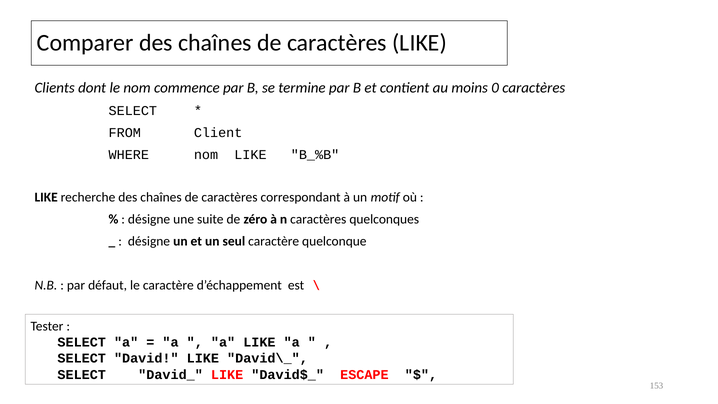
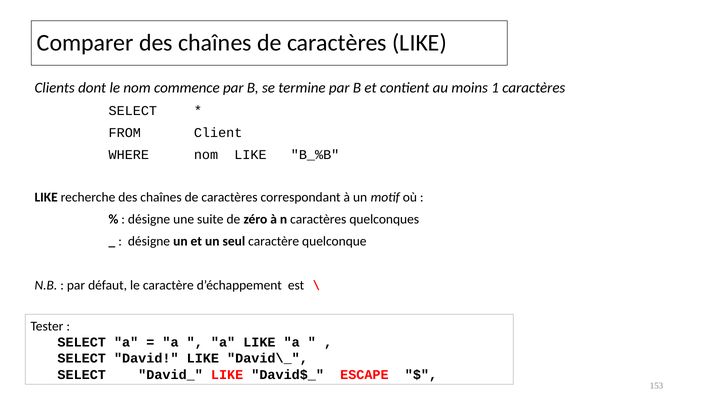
0: 0 -> 1
